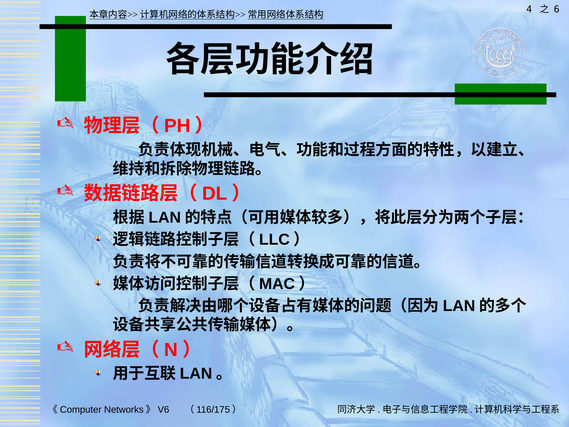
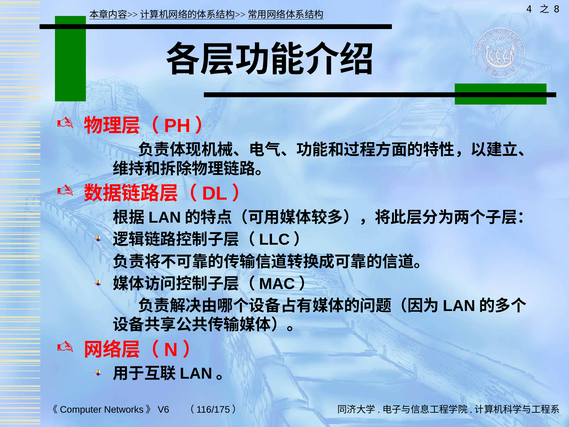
6: 6 -> 8
